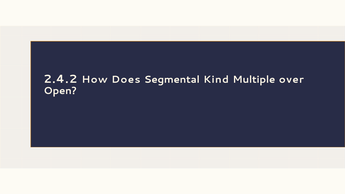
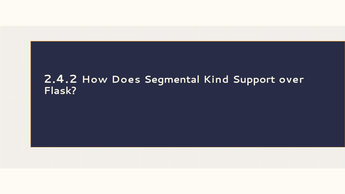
Multiple: Multiple -> Support
Open: Open -> Flask
